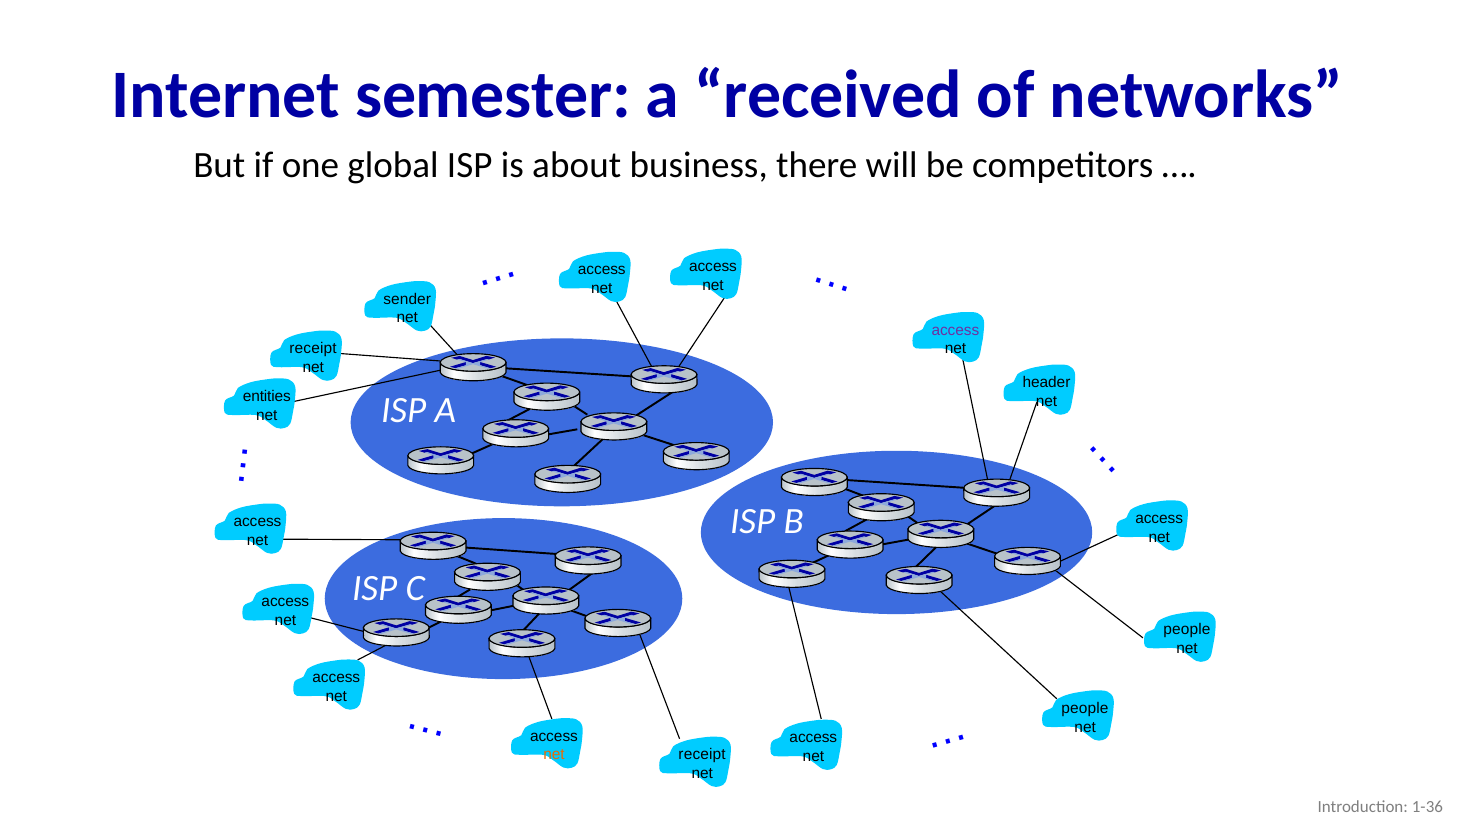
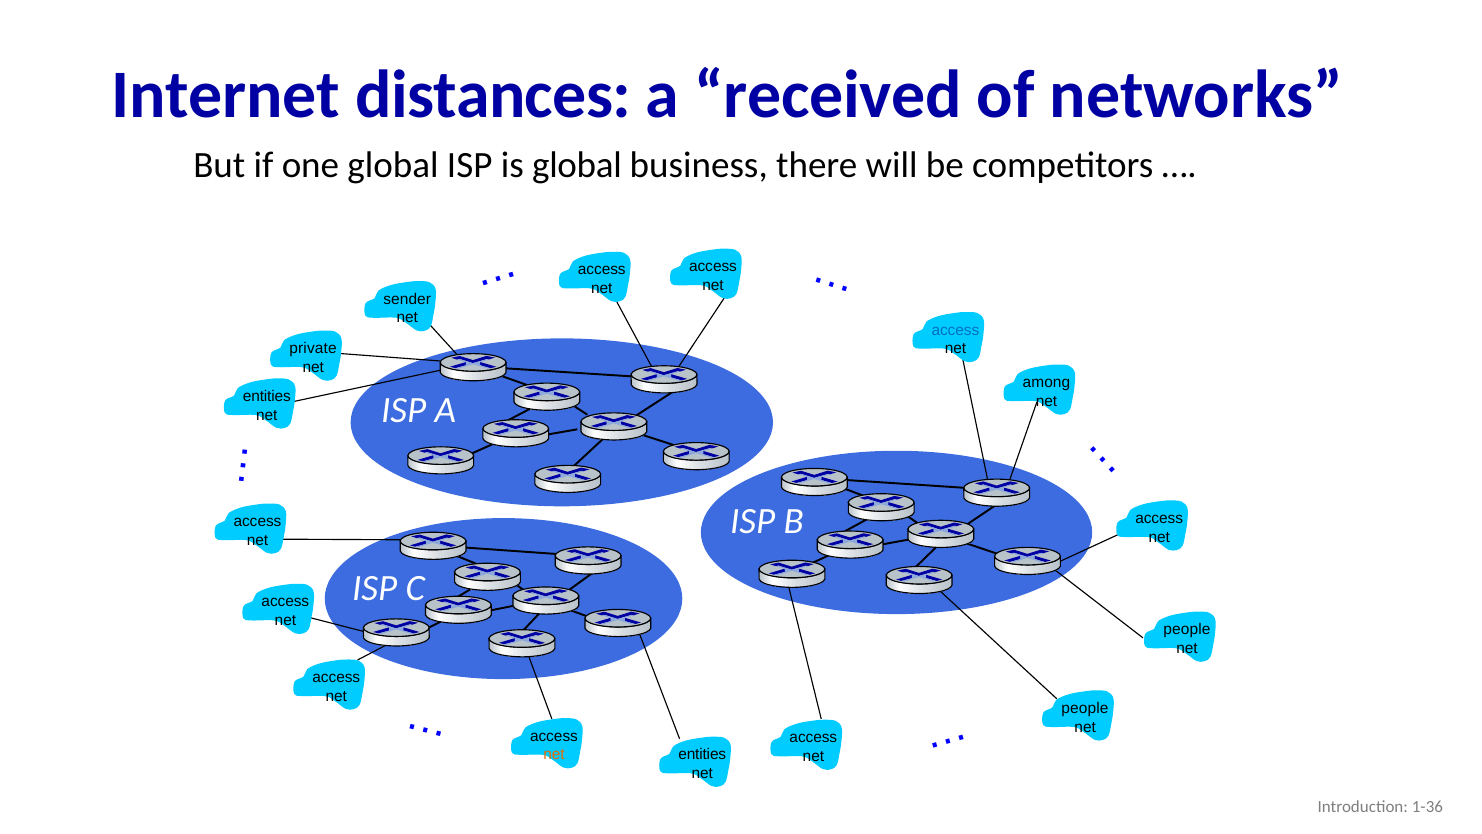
semester: semester -> distances
is about: about -> global
access at (955, 330) colour: purple -> blue
receipt at (313, 348): receipt -> private
header: header -> among
receipt at (702, 754): receipt -> entities
